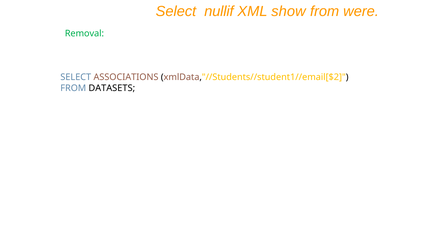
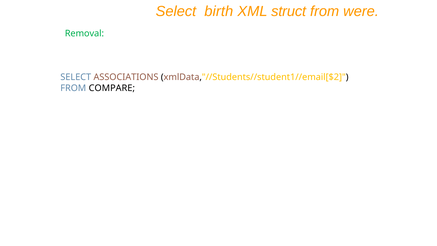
nullif: nullif -> birth
show: show -> struct
DATASETS: DATASETS -> COMPARE
